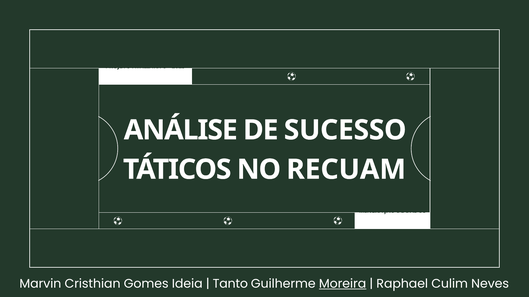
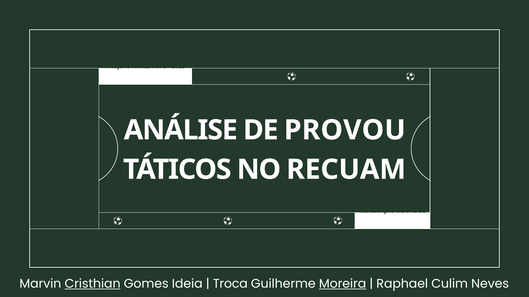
SUCESSO: SUCESSO -> PROVOU
Cristhian underline: none -> present
Tanto: Tanto -> Troca
